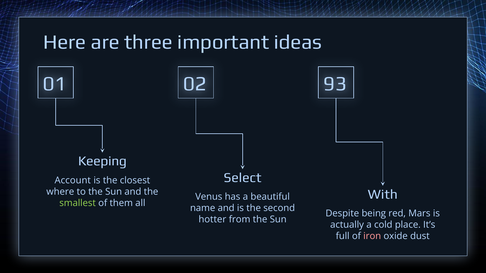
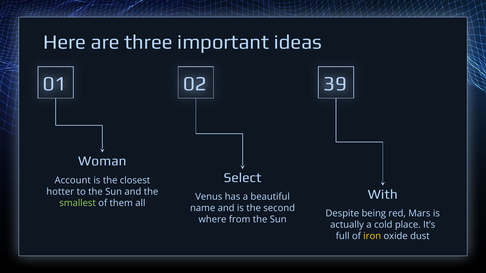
93: 93 -> 39
Keeping: Keeping -> Woman
where: where -> hotter
hotter: hotter -> where
iron colour: pink -> yellow
